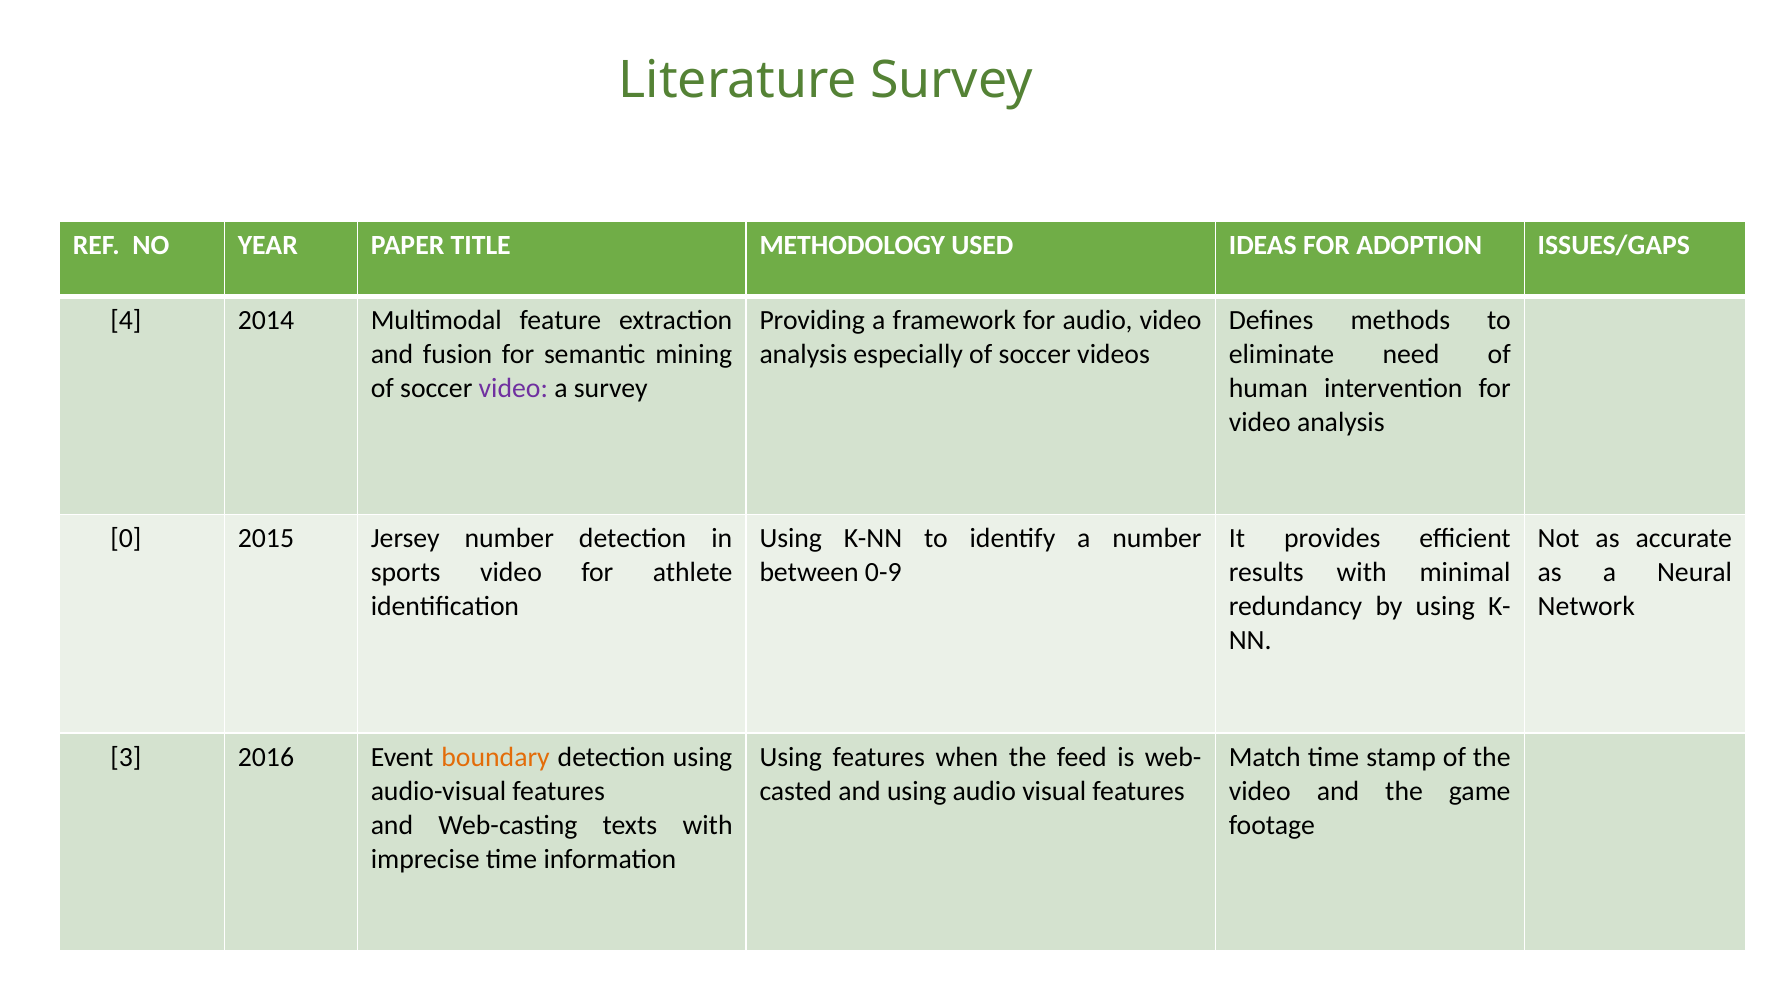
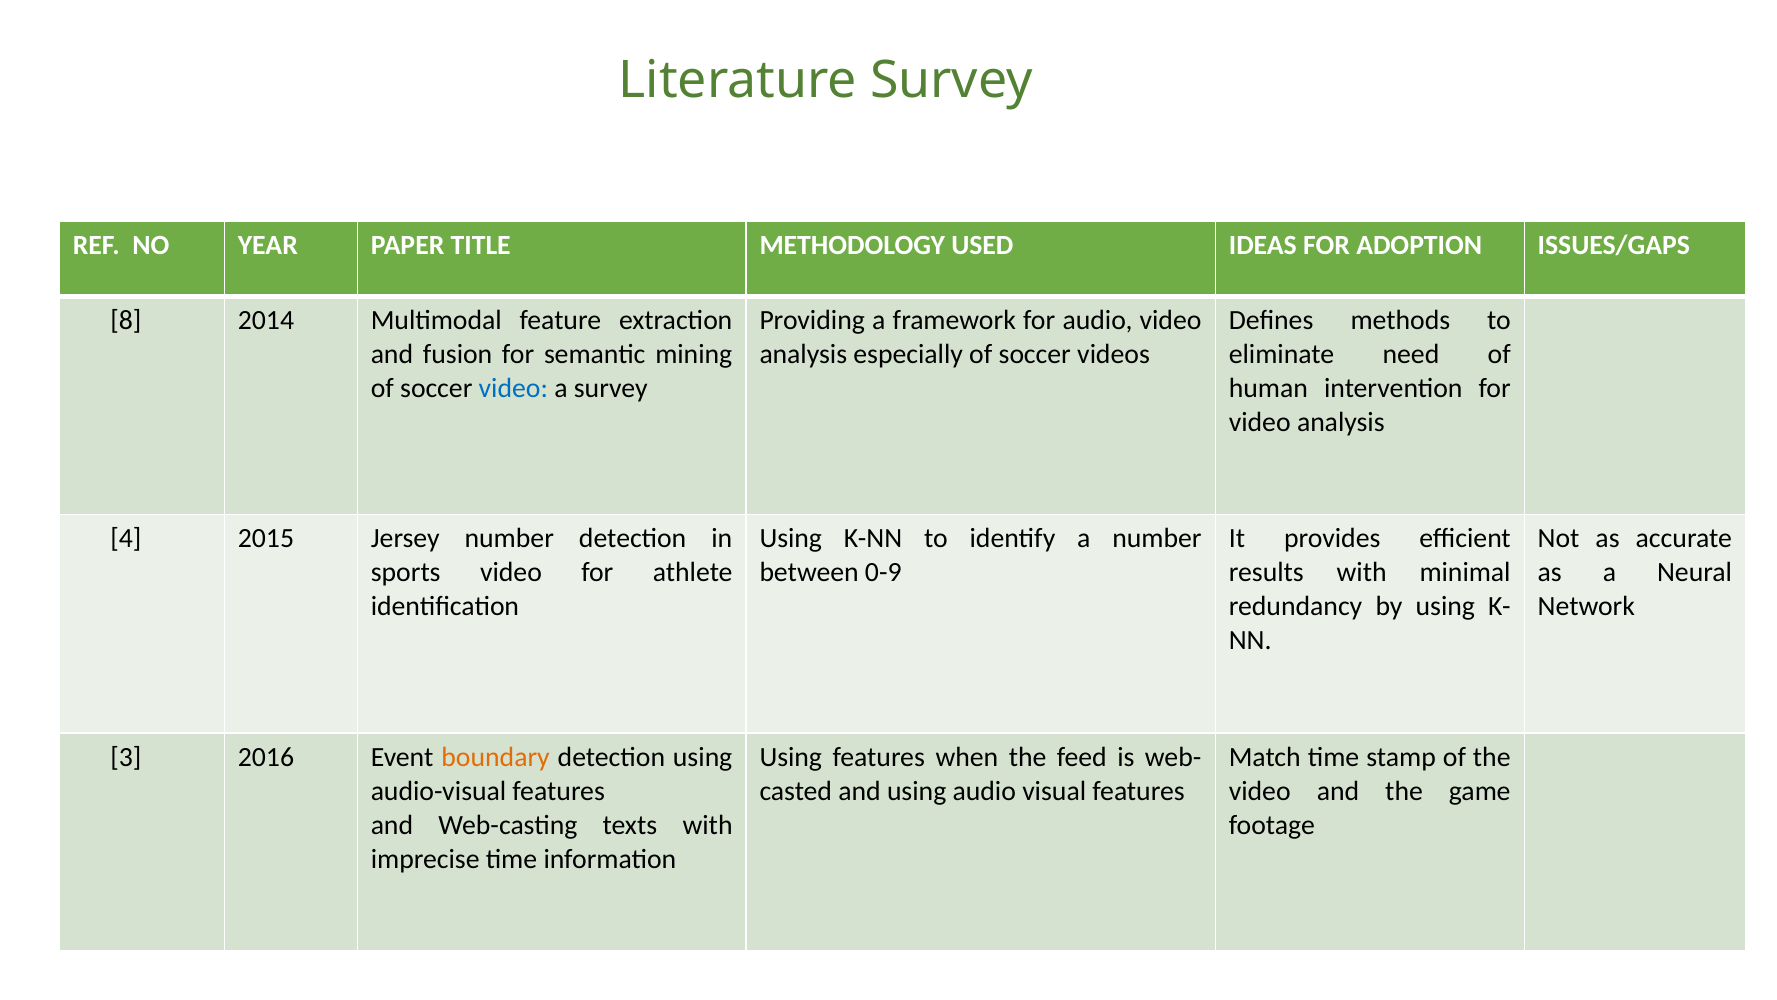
4: 4 -> 8
video at (513, 388) colour: purple -> blue
0: 0 -> 4
